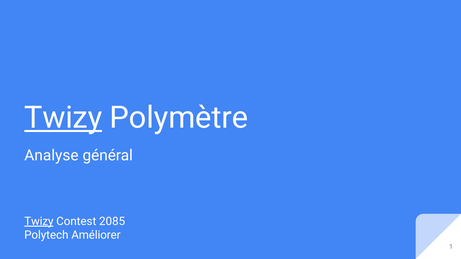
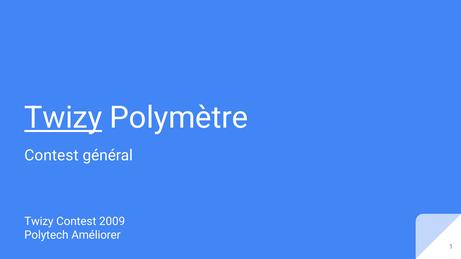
Analyse at (51, 156): Analyse -> Contest
Twizy at (39, 221) underline: present -> none
2085: 2085 -> 2009
